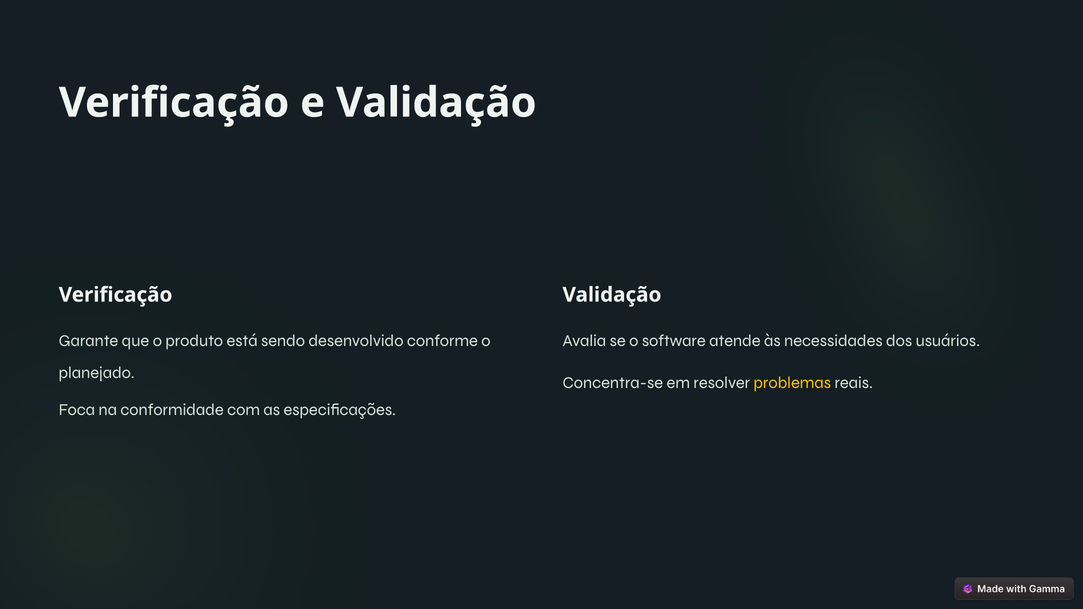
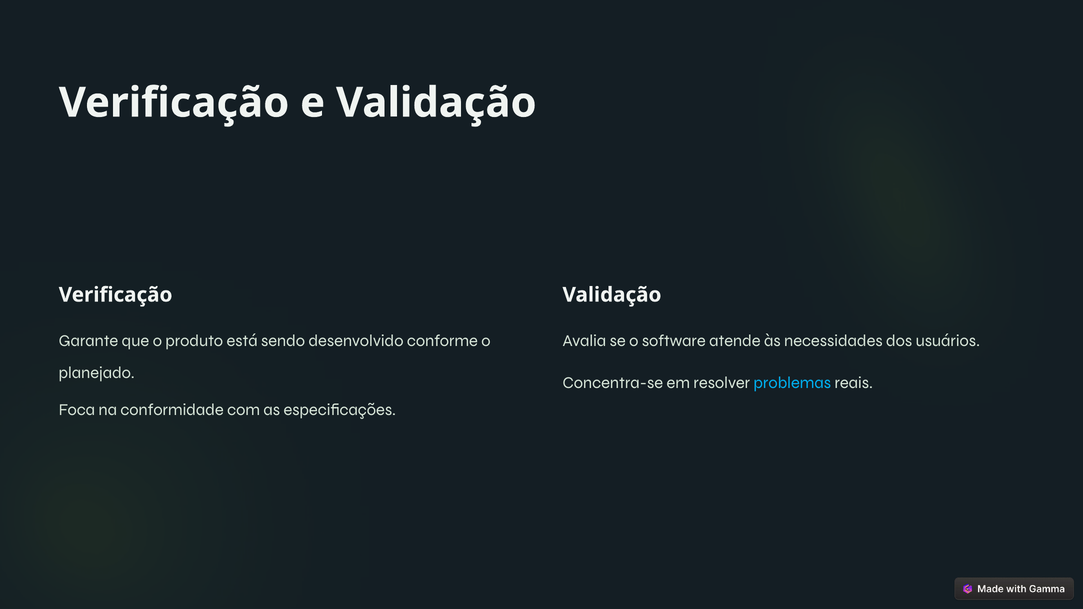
problemas colour: yellow -> light blue
